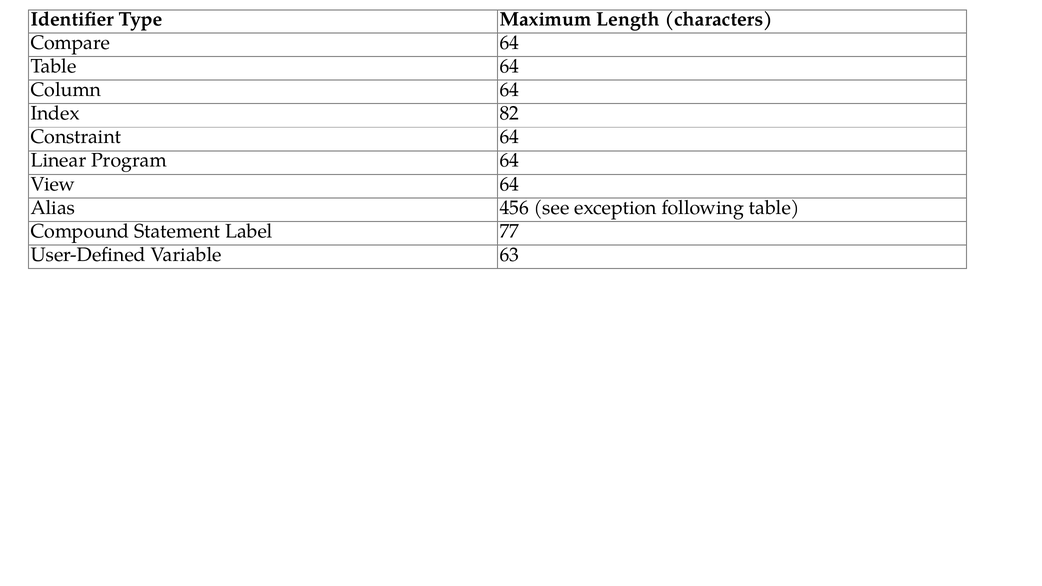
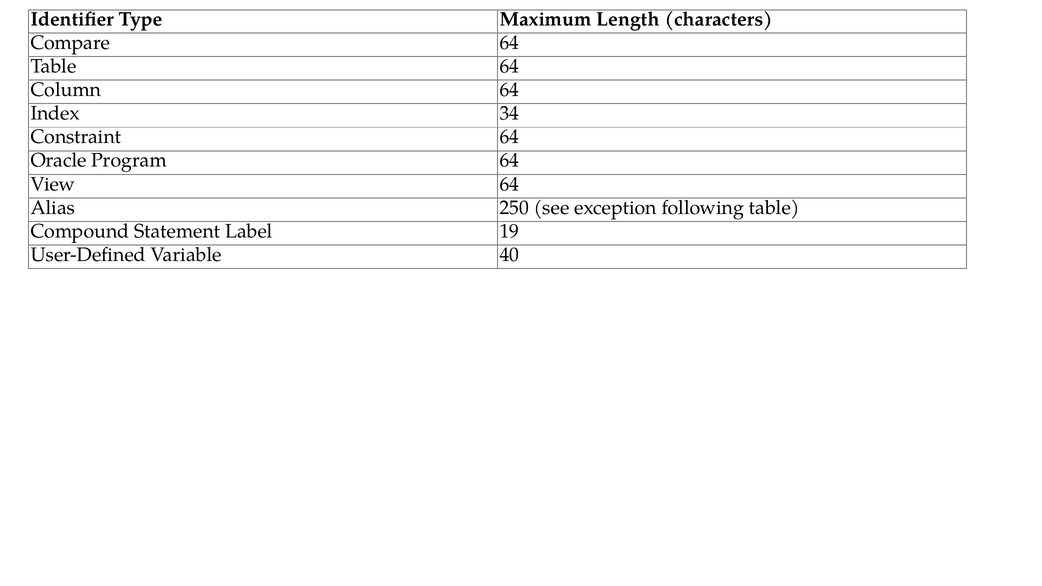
82: 82 -> 34
Linear: Linear -> Oracle
456: 456 -> 250
77: 77 -> 19
63: 63 -> 40
